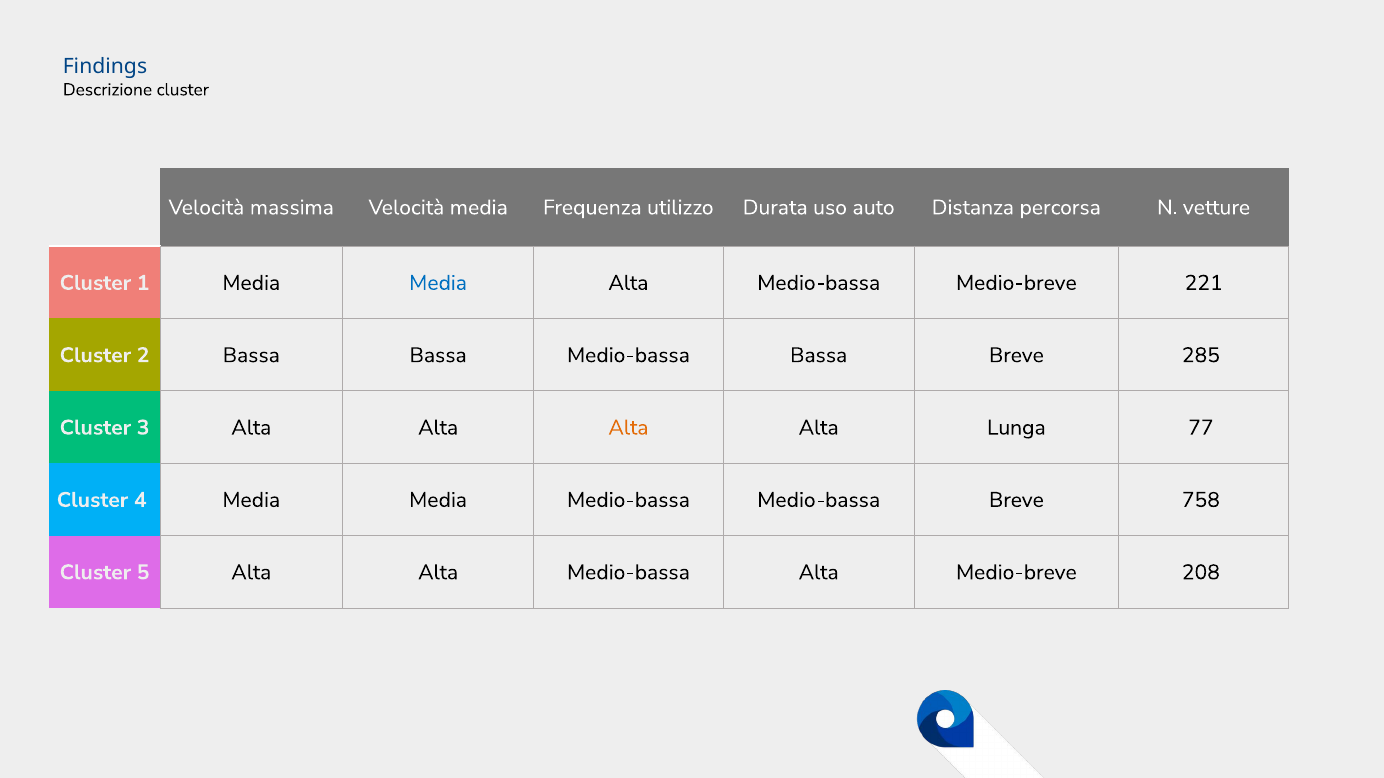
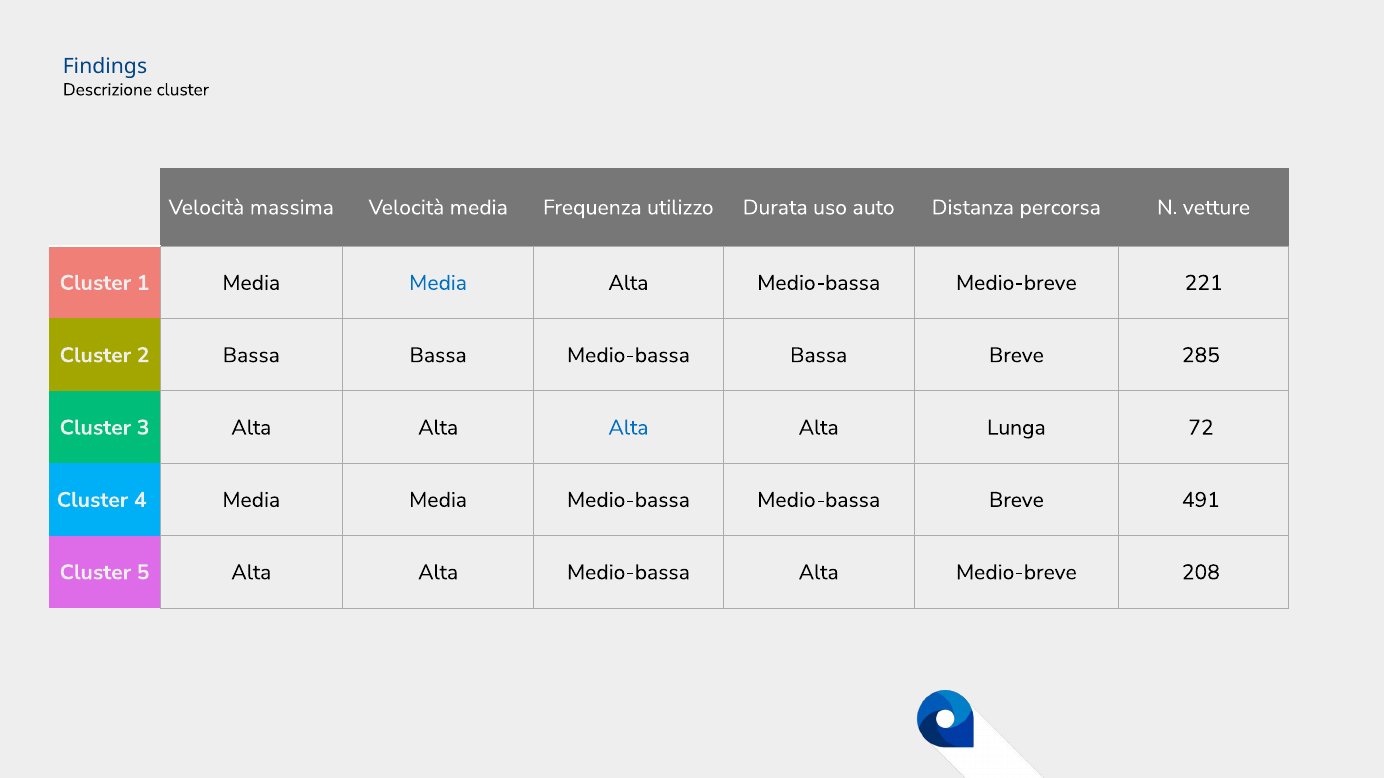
Alta at (628, 428) colour: orange -> blue
77: 77 -> 72
758: 758 -> 491
